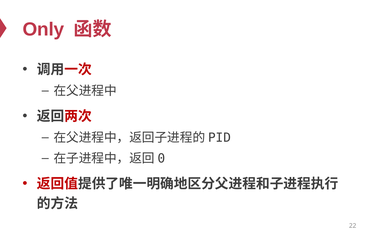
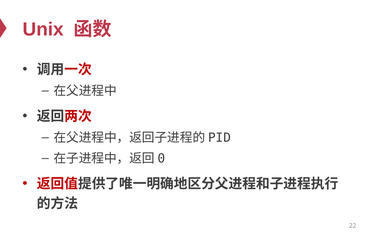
Only: Only -> Unix
